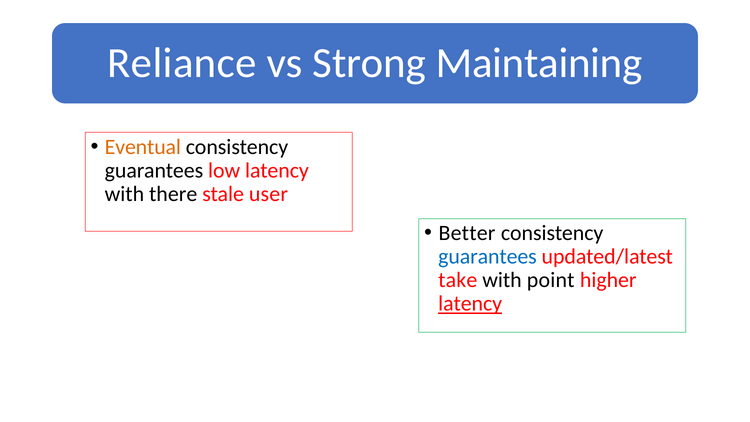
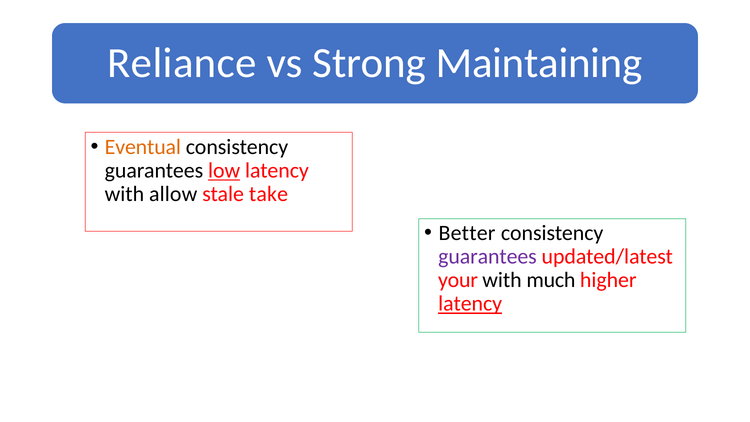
low underline: none -> present
there: there -> allow
user: user -> take
guarantees at (487, 257) colour: blue -> purple
take: take -> your
point: point -> much
